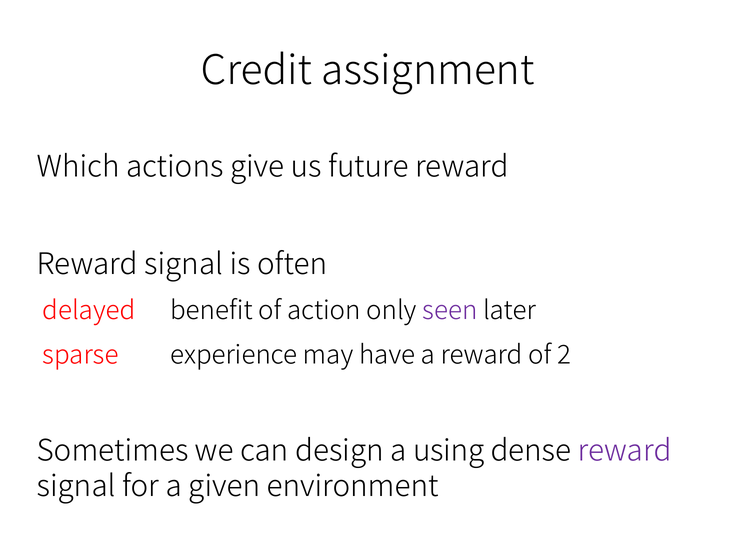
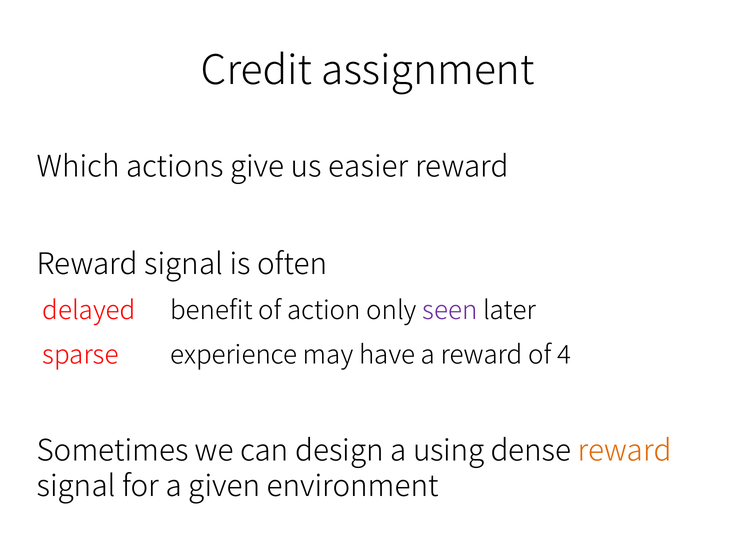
future: future -> easier
2: 2 -> 4
reward at (625, 451) colour: purple -> orange
